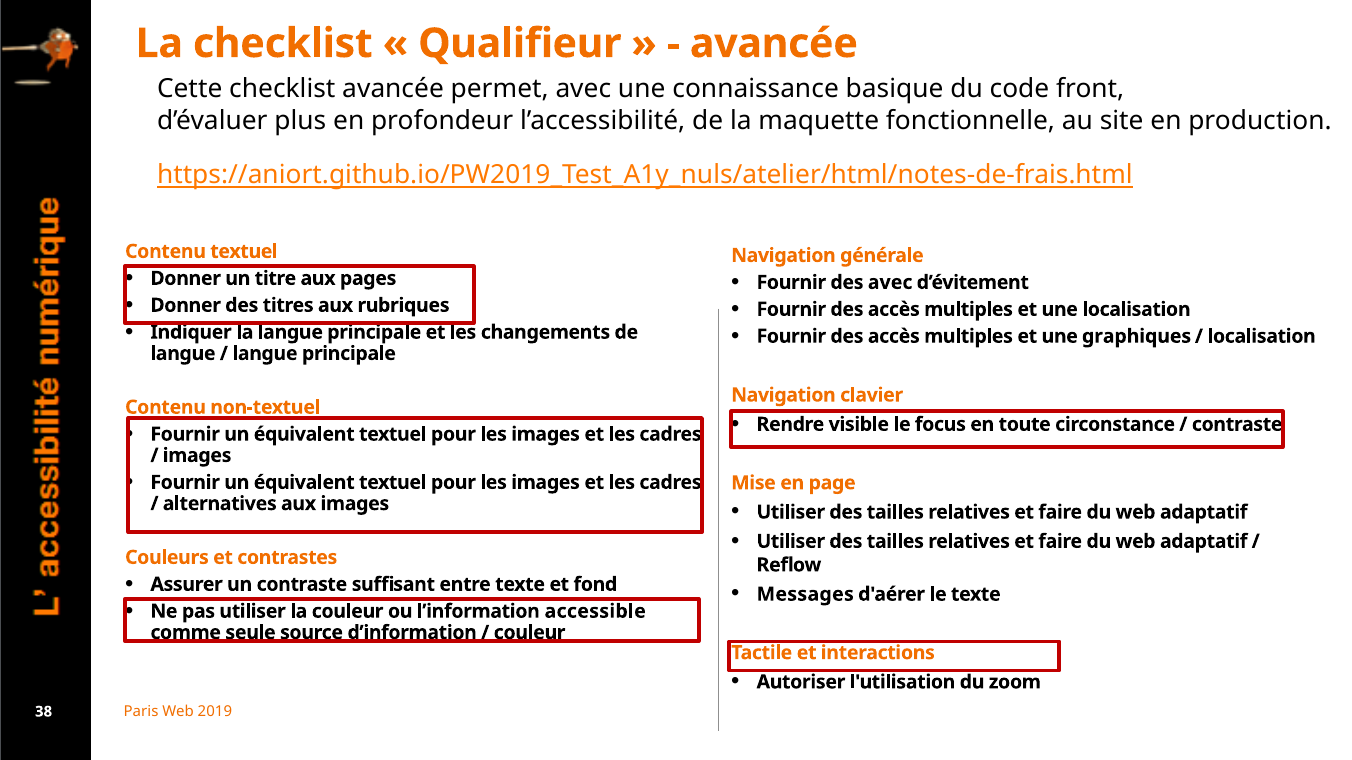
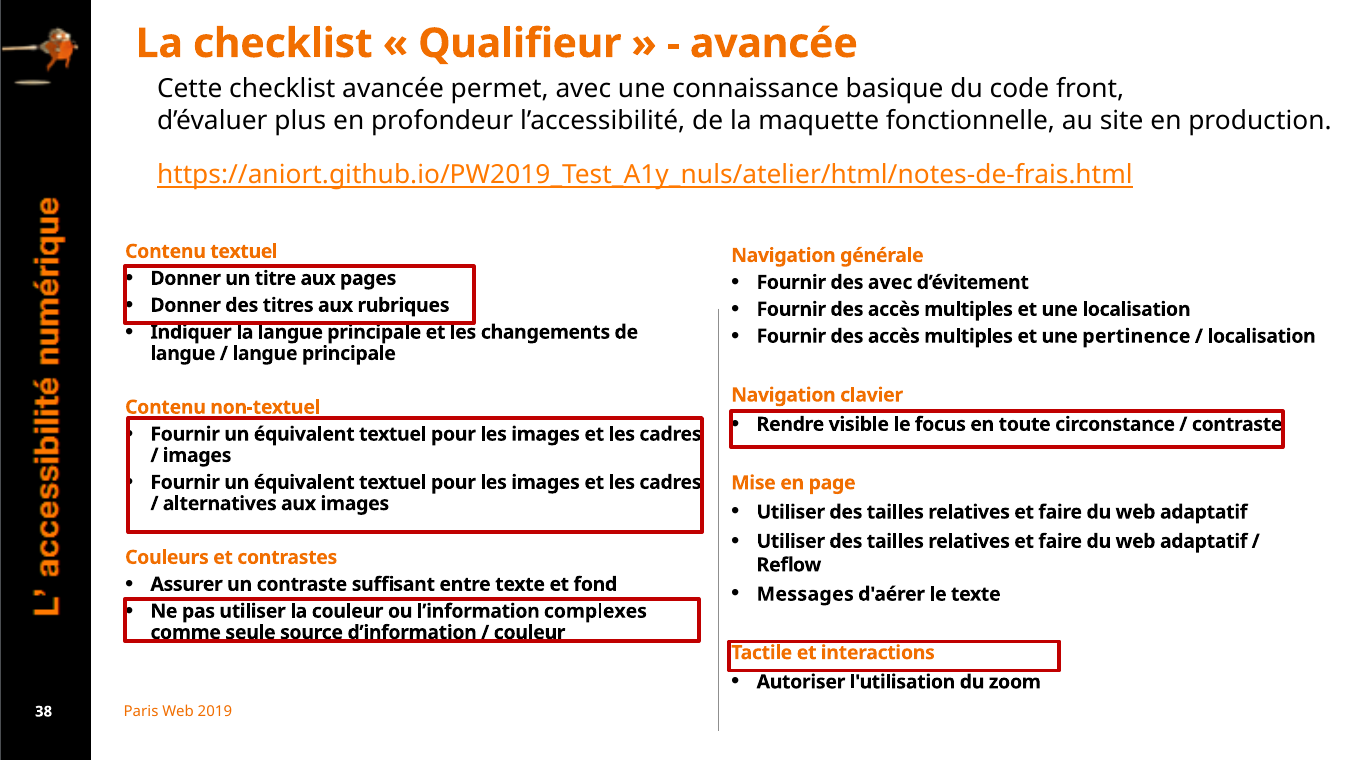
graphiques: graphiques -> pertinence
accessible: accessible -> complexes
